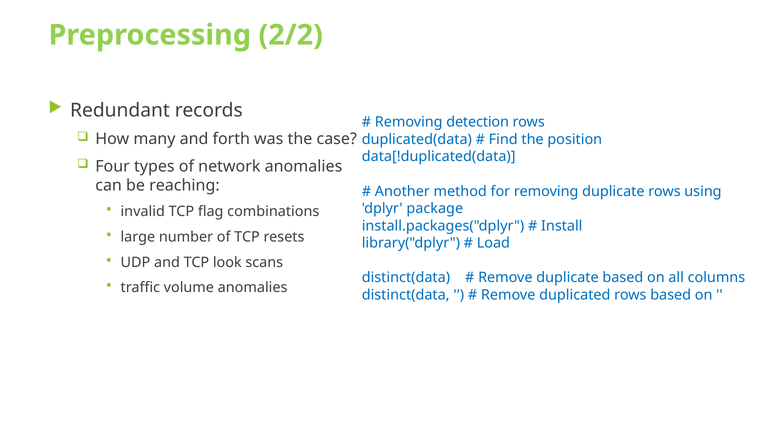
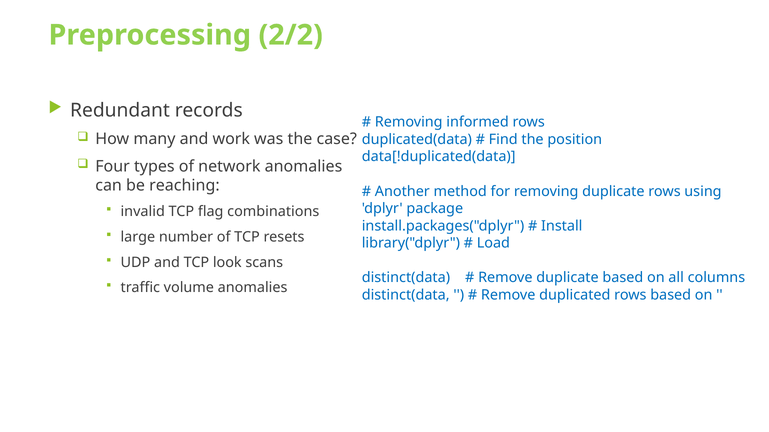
detection: detection -> informed
forth: forth -> work
